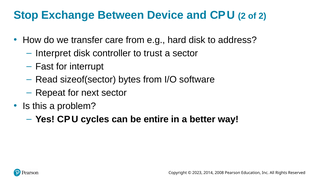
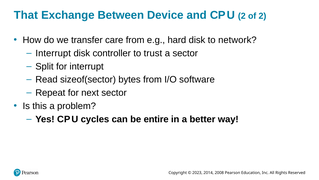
Stop: Stop -> That
address: address -> network
Interpret at (53, 53): Interpret -> Interrupt
Fast: Fast -> Split
